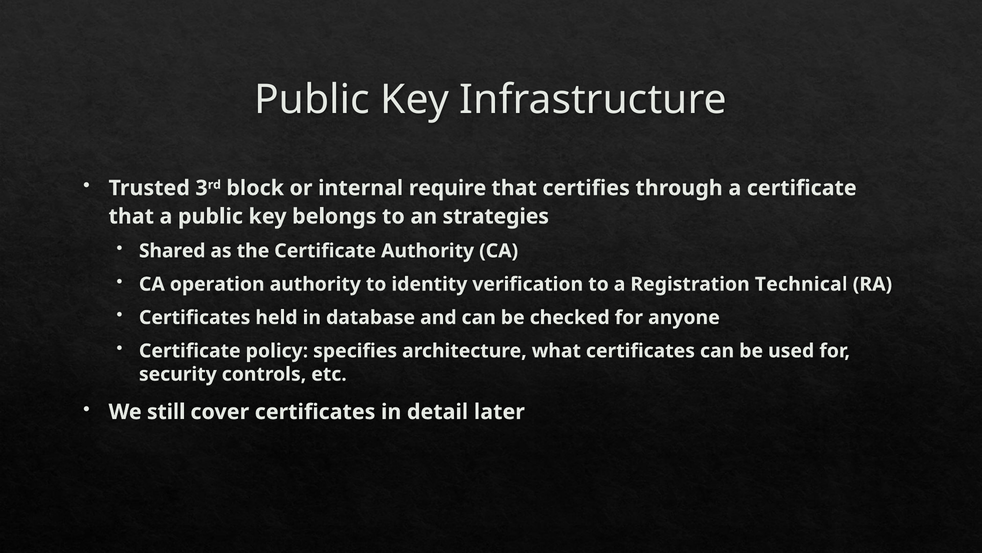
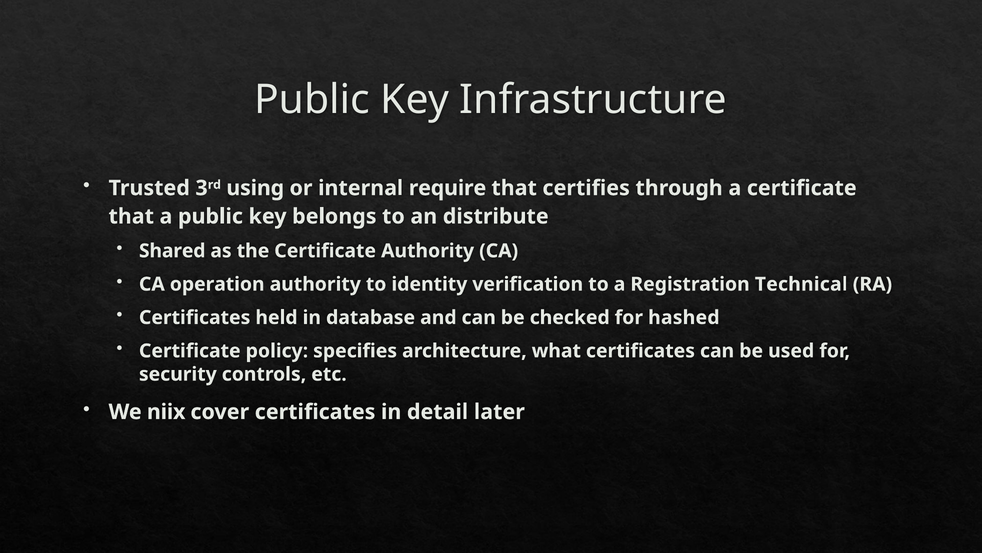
block: block -> using
strategies: strategies -> distribute
anyone: anyone -> hashed
still: still -> niix
